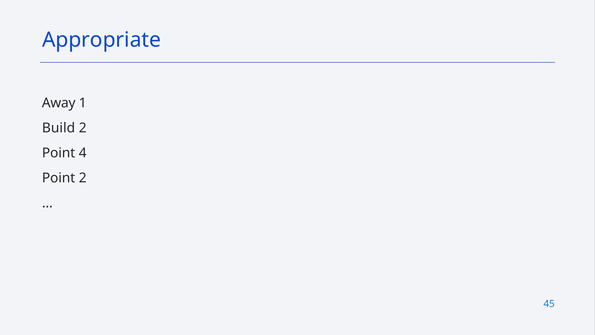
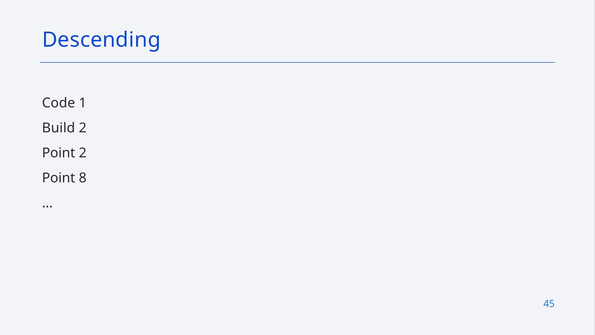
Appropriate: Appropriate -> Descending
Away: Away -> Code
Point 4: 4 -> 2
Point 2: 2 -> 8
